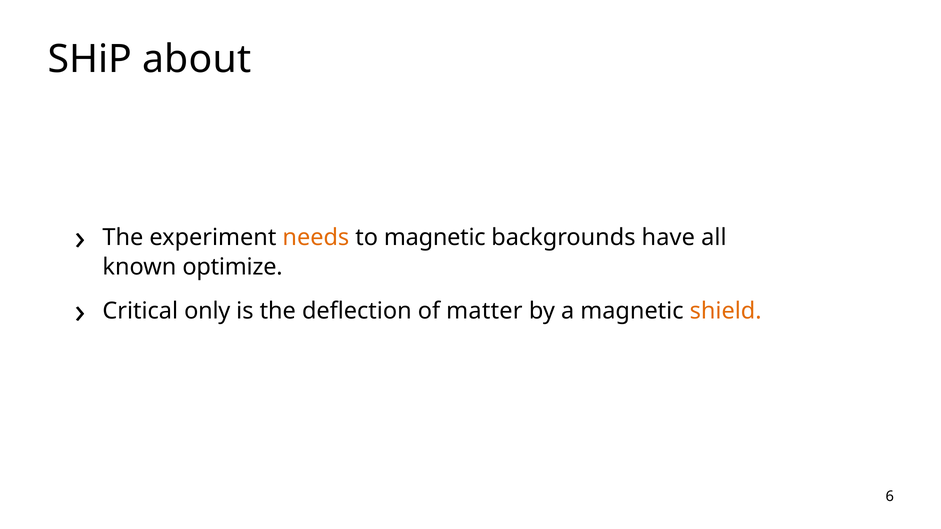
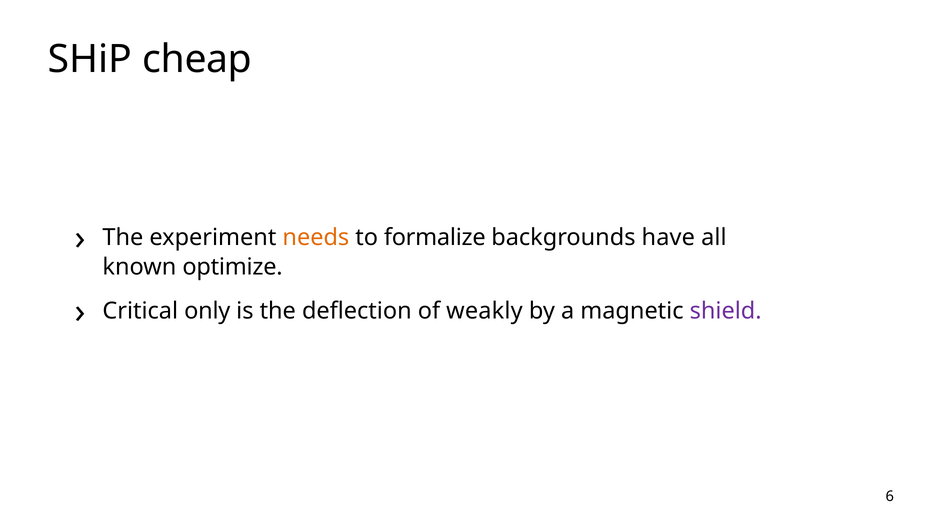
about: about -> cheap
to magnetic: magnetic -> formalize
matter: matter -> weakly
shield colour: orange -> purple
